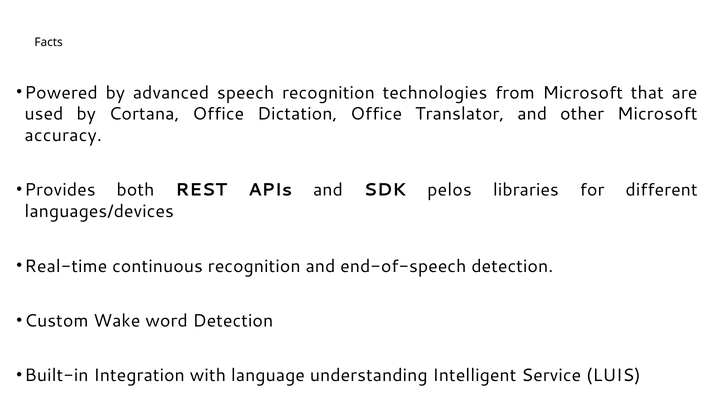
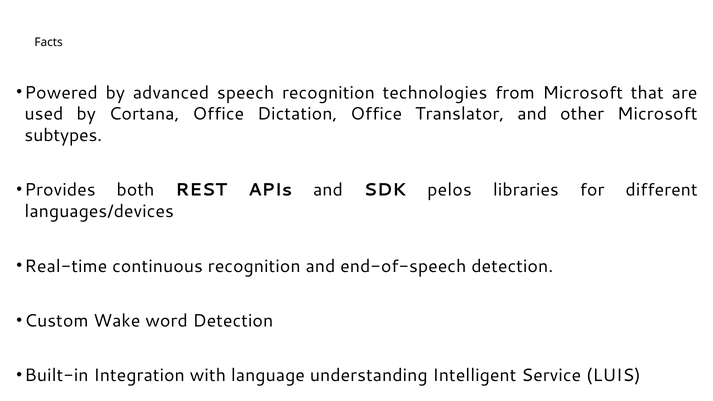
accuracy: accuracy -> subtypes
